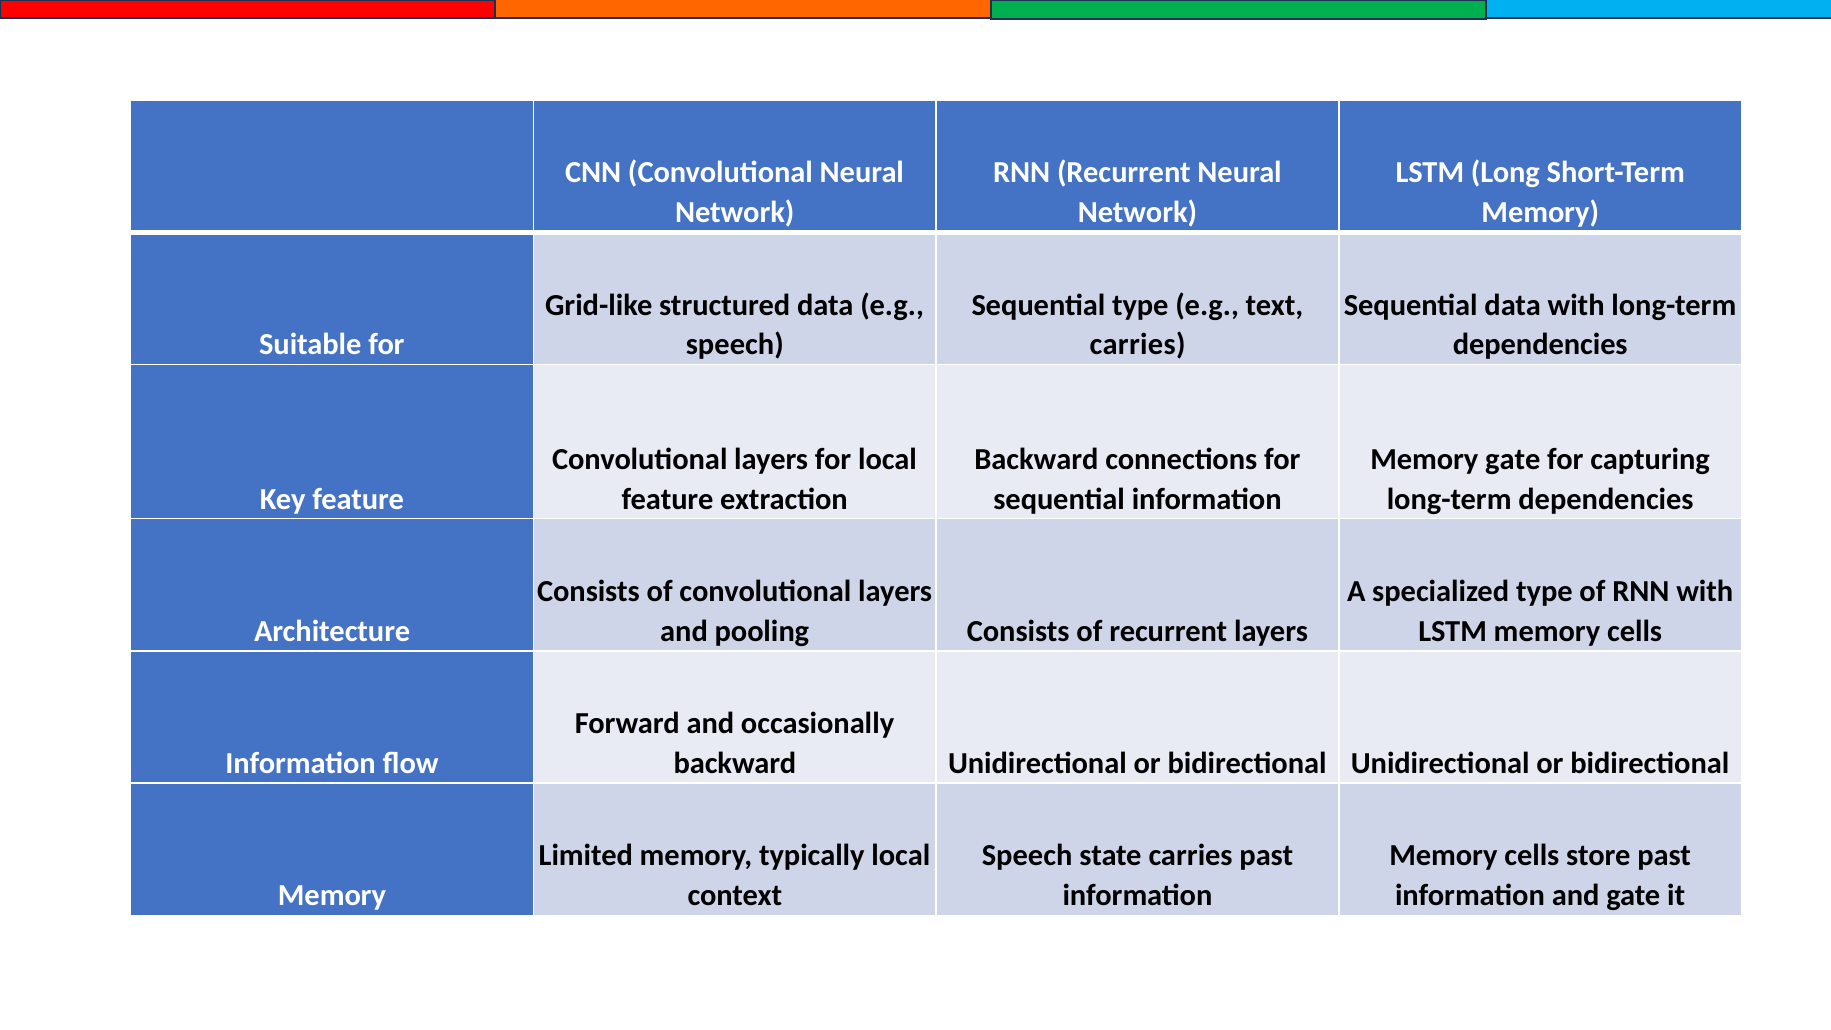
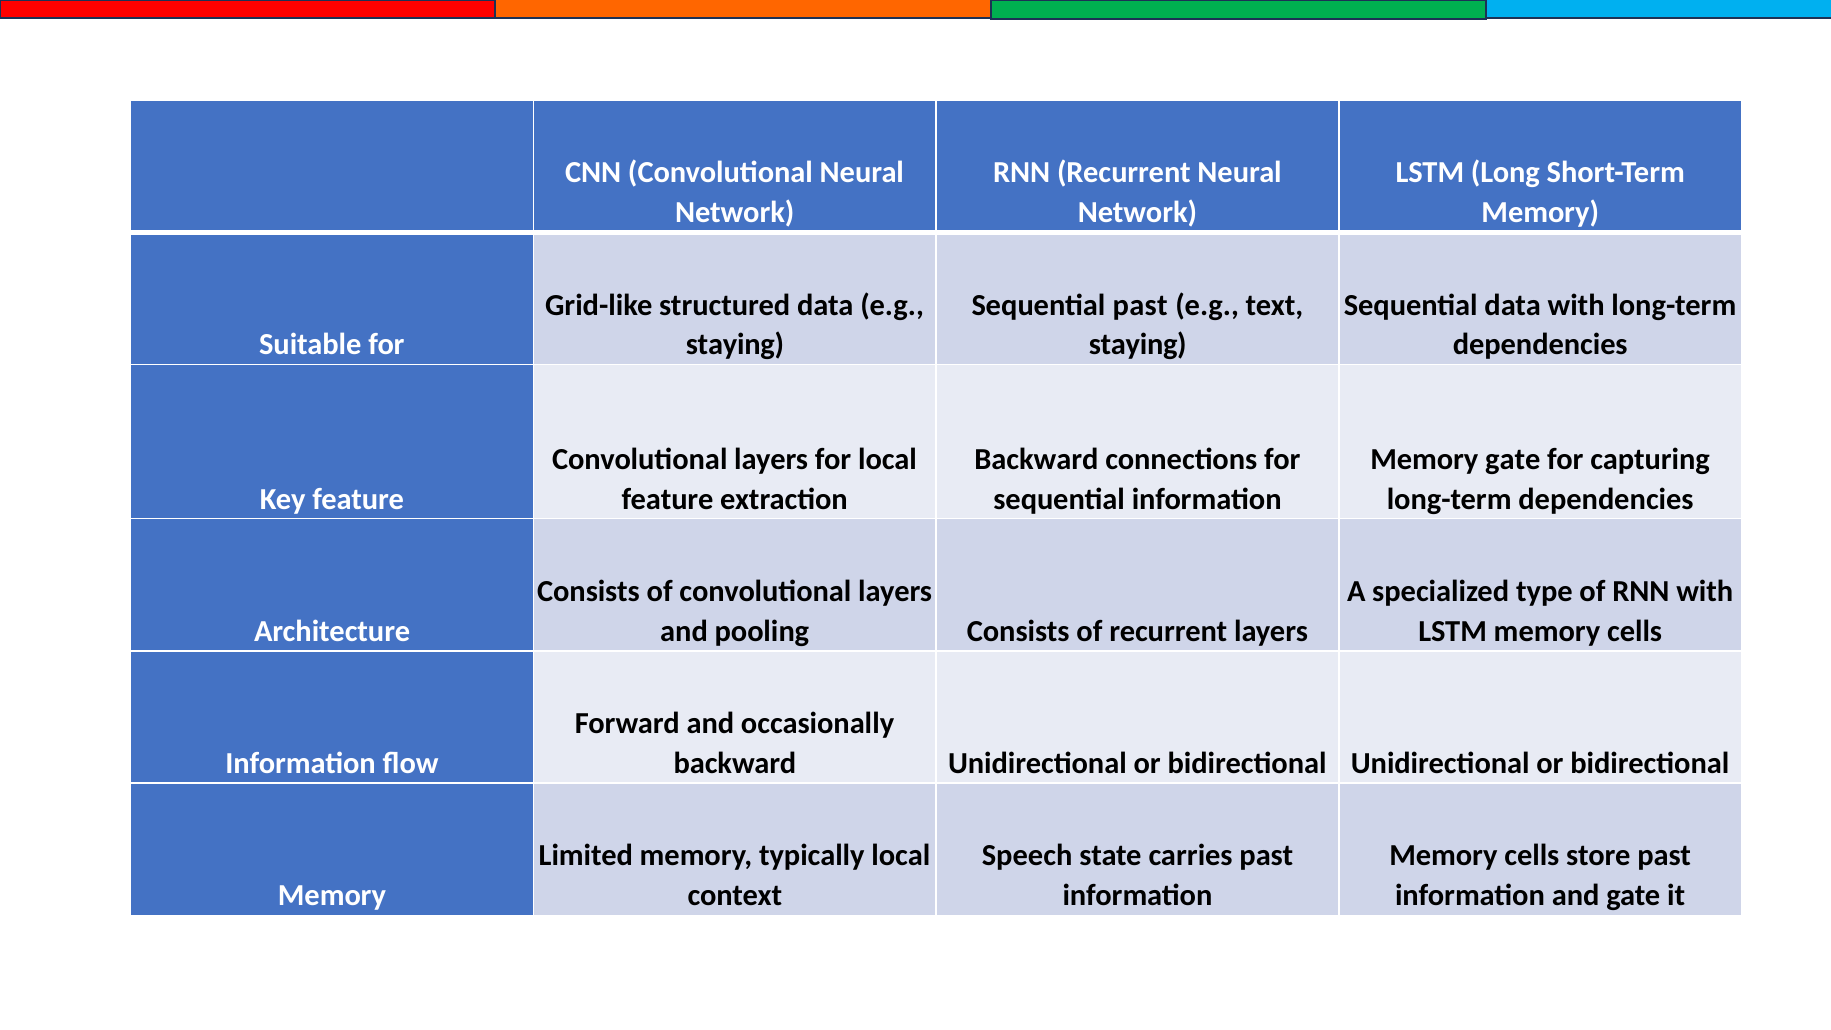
Sequential type: type -> past
speech at (735, 345): speech -> staying
carries at (1138, 345): carries -> staying
